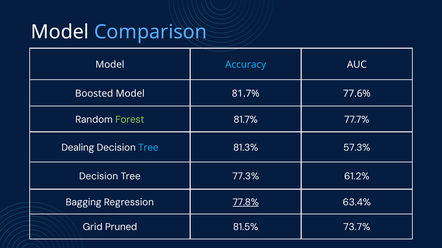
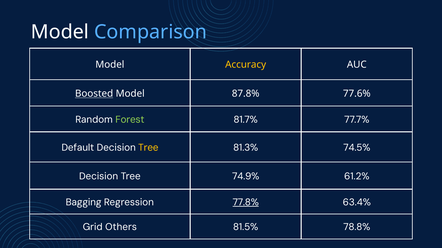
Accuracy colour: light blue -> yellow
Boosted underline: none -> present
Model 81.7%: 81.7% -> 87.8%
Dealing: Dealing -> Default
Tree at (148, 148) colour: light blue -> yellow
57.3%: 57.3% -> 74.5%
77.3%: 77.3% -> 74.9%
Pruned: Pruned -> Others
73.7%: 73.7% -> 78.8%
